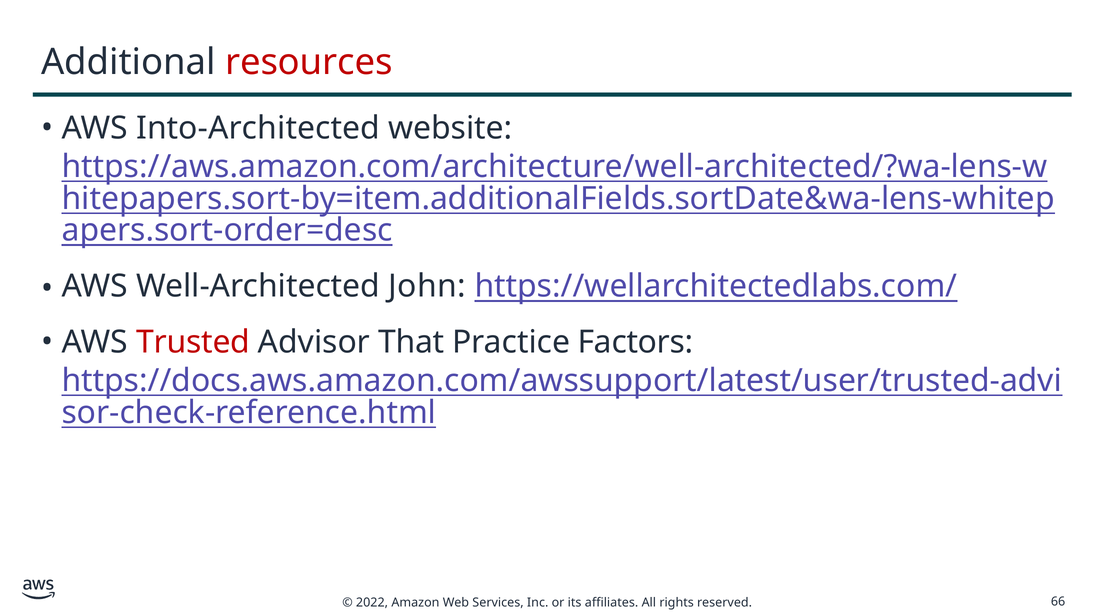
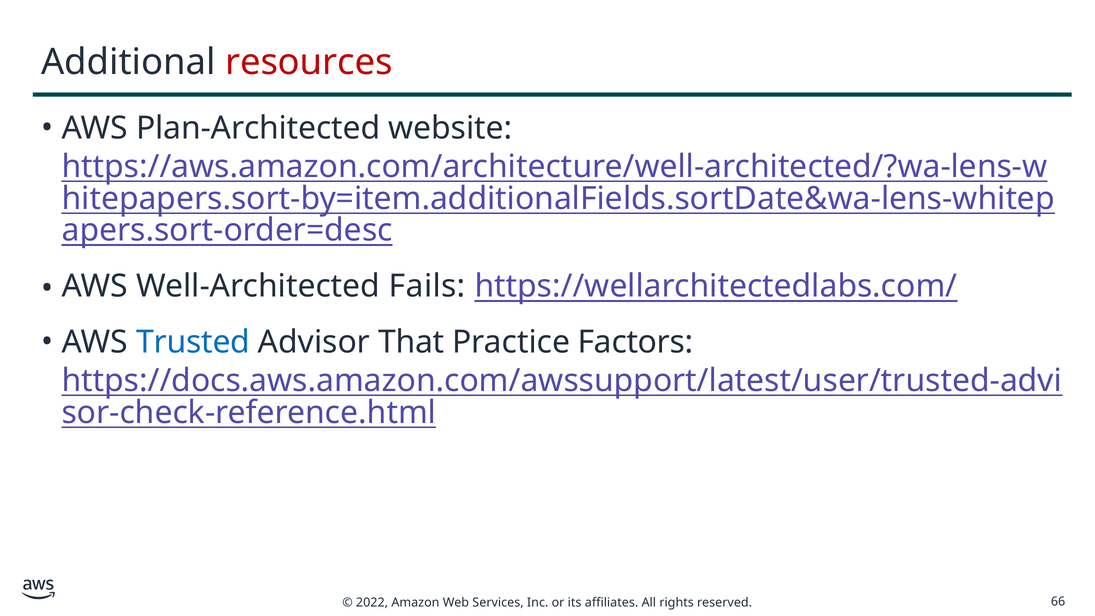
Into-Architected: Into-Architected -> Plan-Architected
John: John -> Fails
Trusted colour: red -> blue
